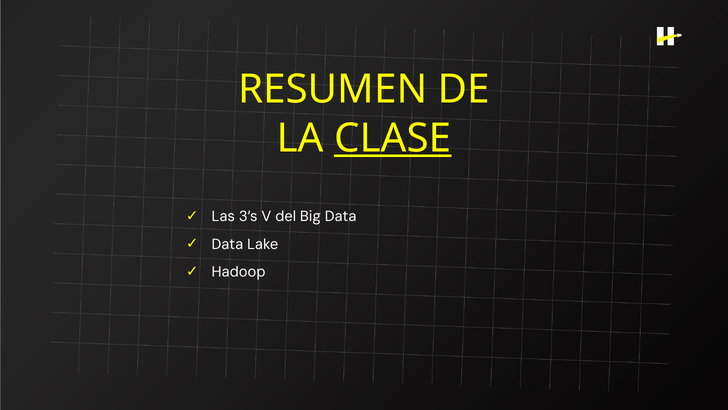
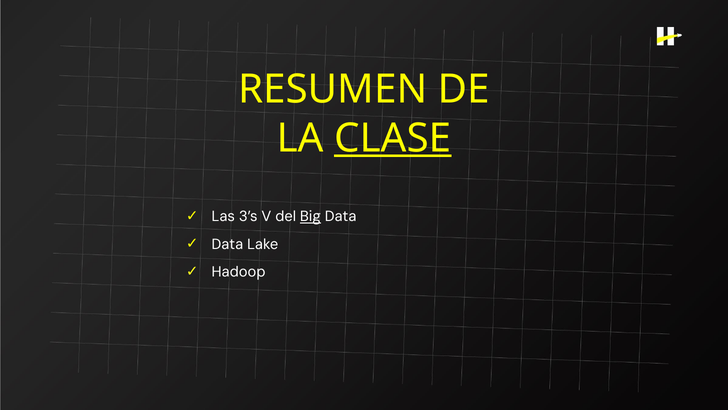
Big underline: none -> present
